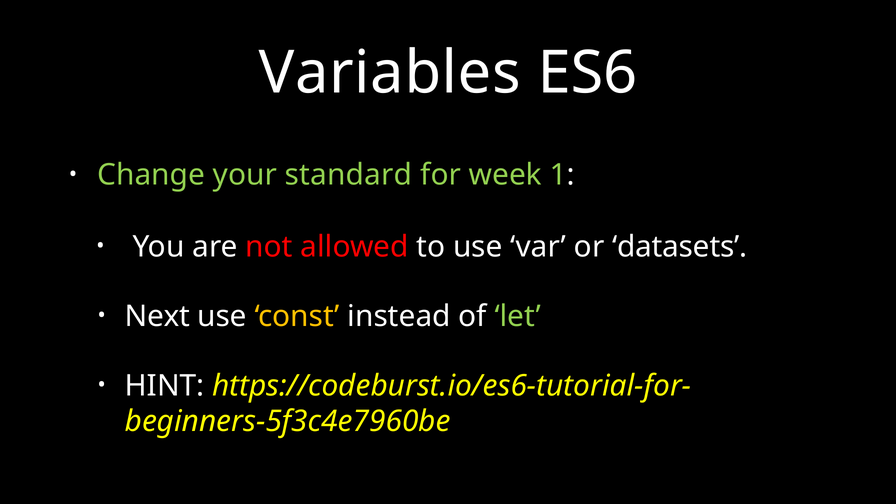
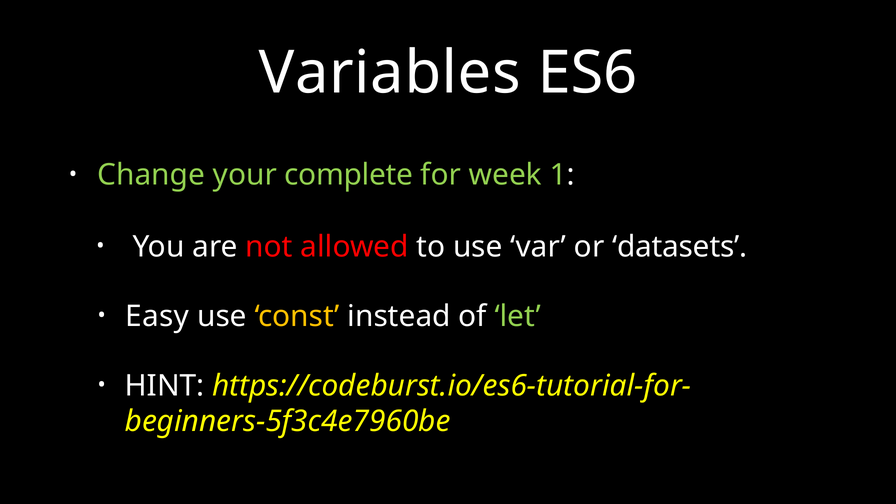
standard: standard -> complete
Next: Next -> Easy
